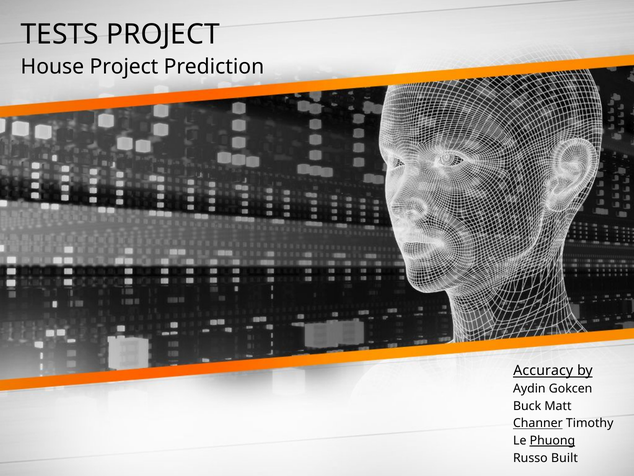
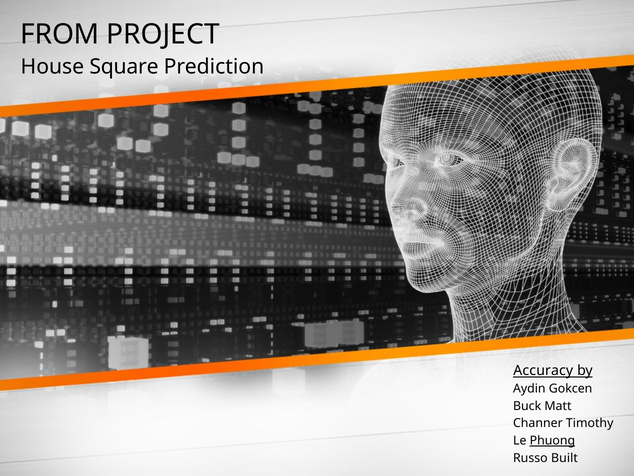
TESTS: TESTS -> FROM
House Project: Project -> Square
Channer underline: present -> none
